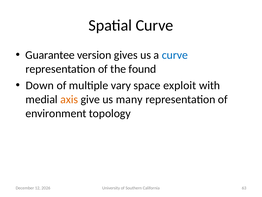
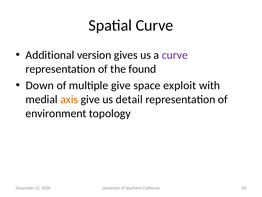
Guarantee: Guarantee -> Additional
curve at (175, 55) colour: blue -> purple
multiple vary: vary -> give
many: many -> detail
